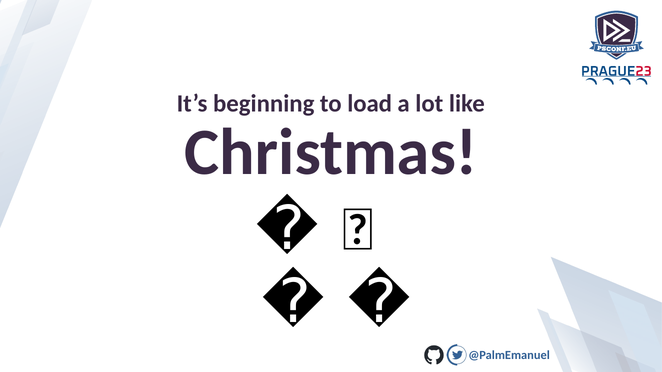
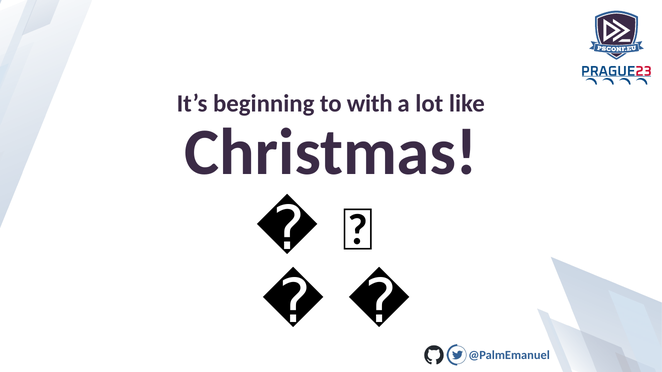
load: load -> with
